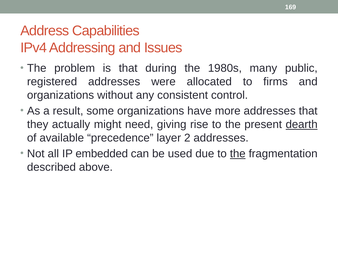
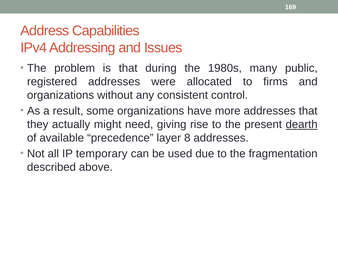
2: 2 -> 8
embedded: embedded -> temporary
the at (238, 154) underline: present -> none
